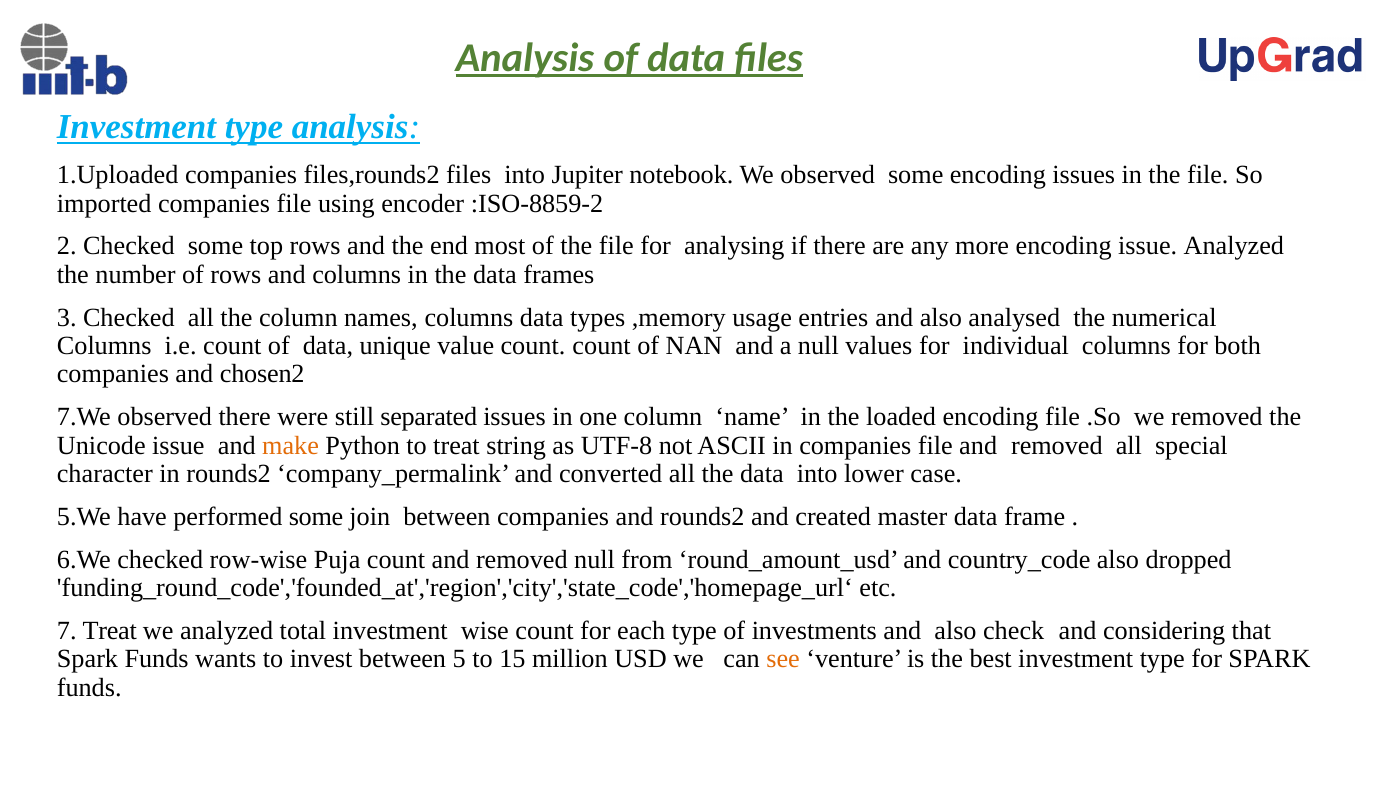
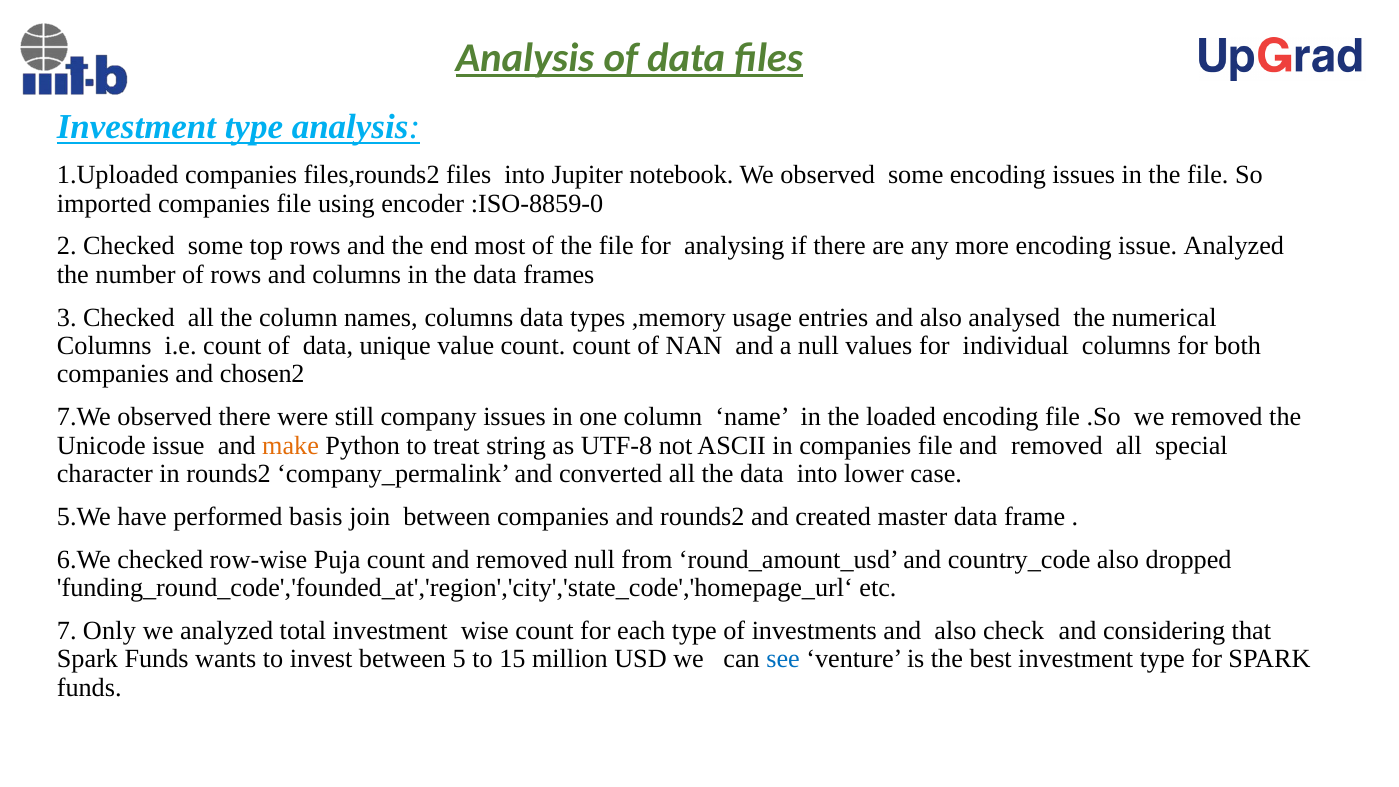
:ISO-8859-2: :ISO-8859-2 -> :ISO-8859-0
separated: separated -> company
performed some: some -> basis
7 Treat: Treat -> Only
see colour: orange -> blue
